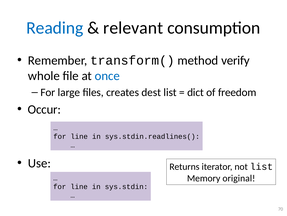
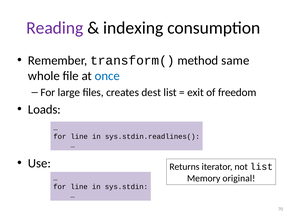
Reading colour: blue -> purple
relevant: relevant -> indexing
verify: verify -> same
dict: dict -> exit
Occur: Occur -> Loads
